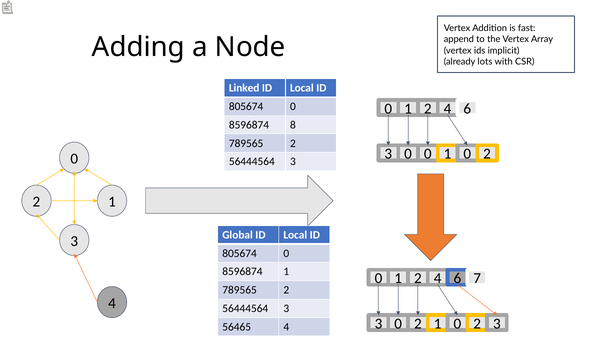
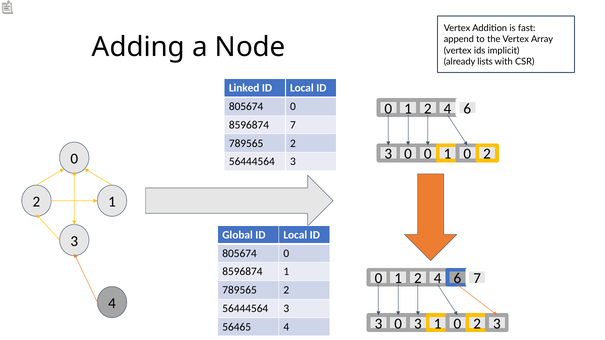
lots: lots -> lists
8596874 8: 8 -> 7
2 at (418, 324): 2 -> 3
